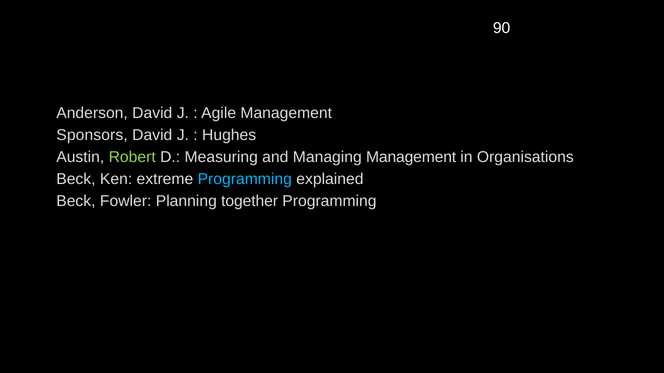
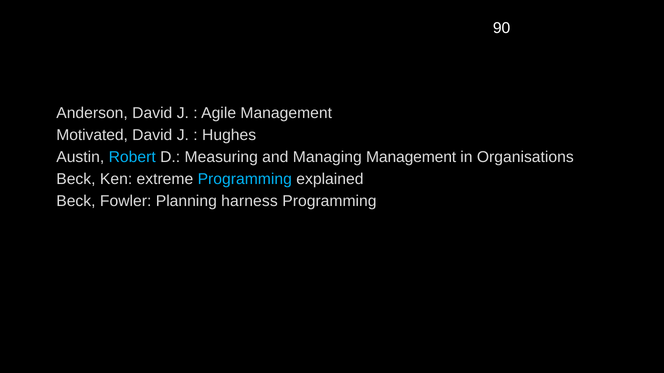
Sponsors: Sponsors -> Motivated
Robert colour: light green -> light blue
together: together -> harness
